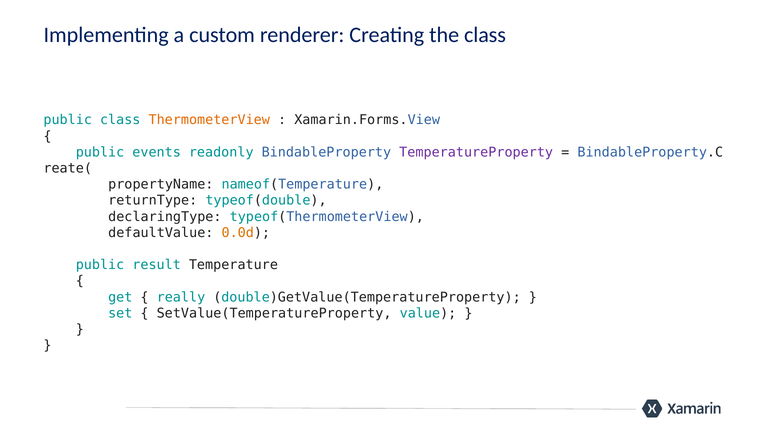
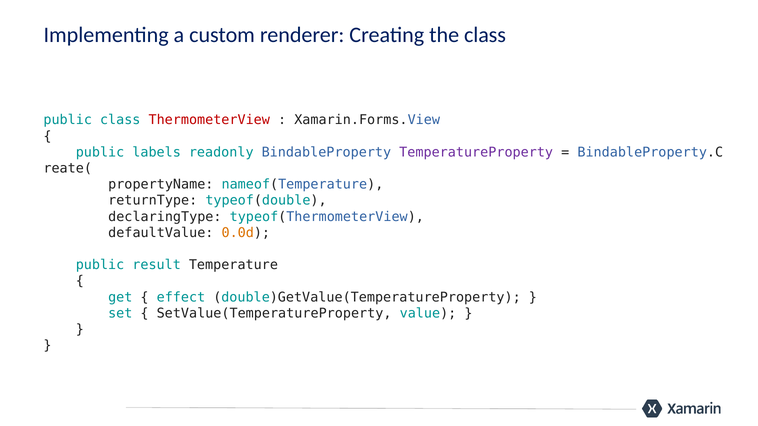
ThermometerView colour: orange -> red
events: events -> labels
really: really -> effect
